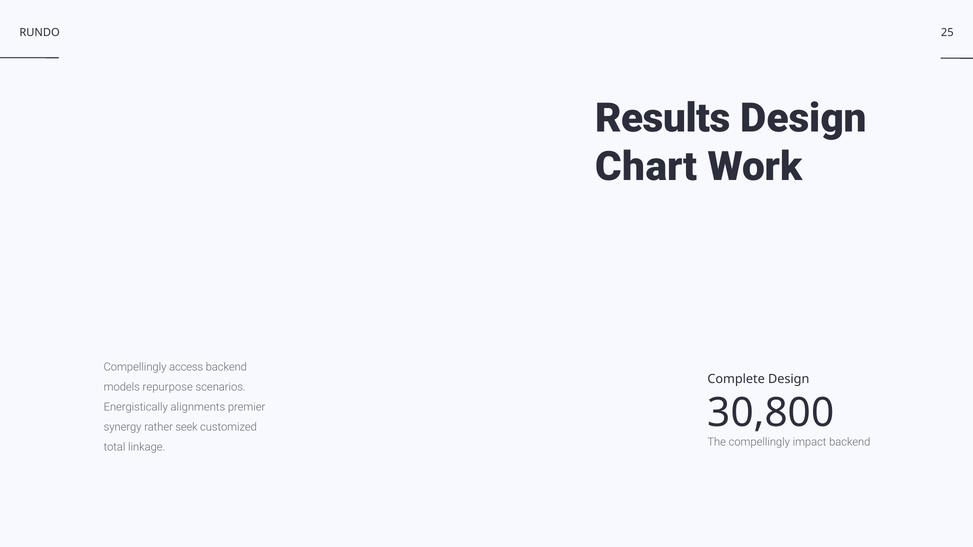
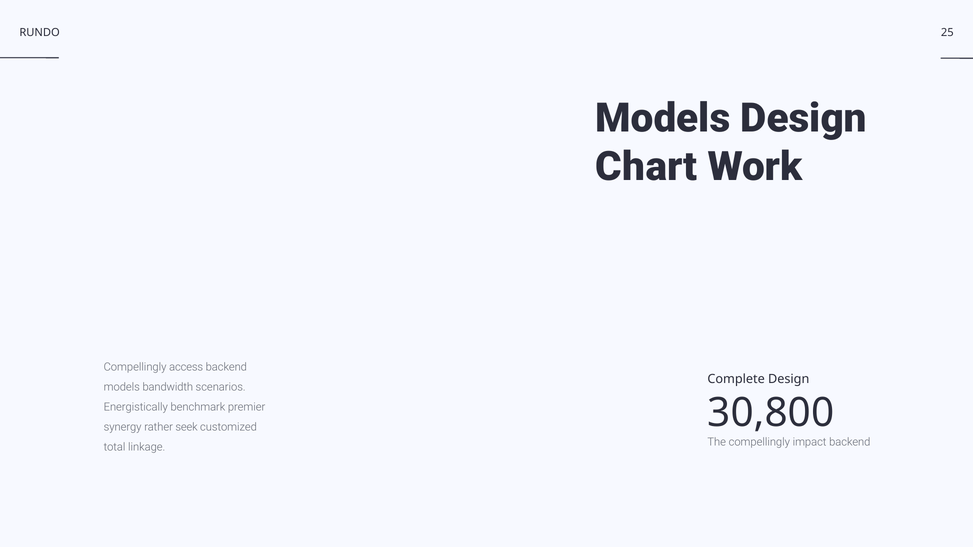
Results at (663, 118): Results -> Models
repurpose: repurpose -> bandwidth
alignments: alignments -> benchmark
